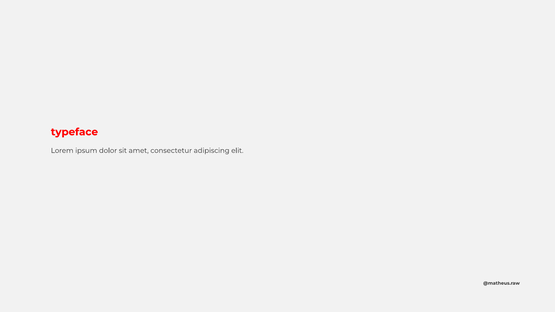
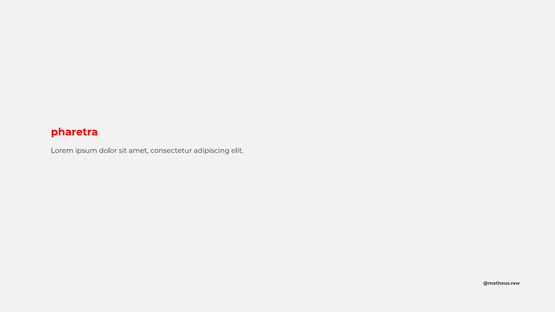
typeface: typeface -> pharetra
